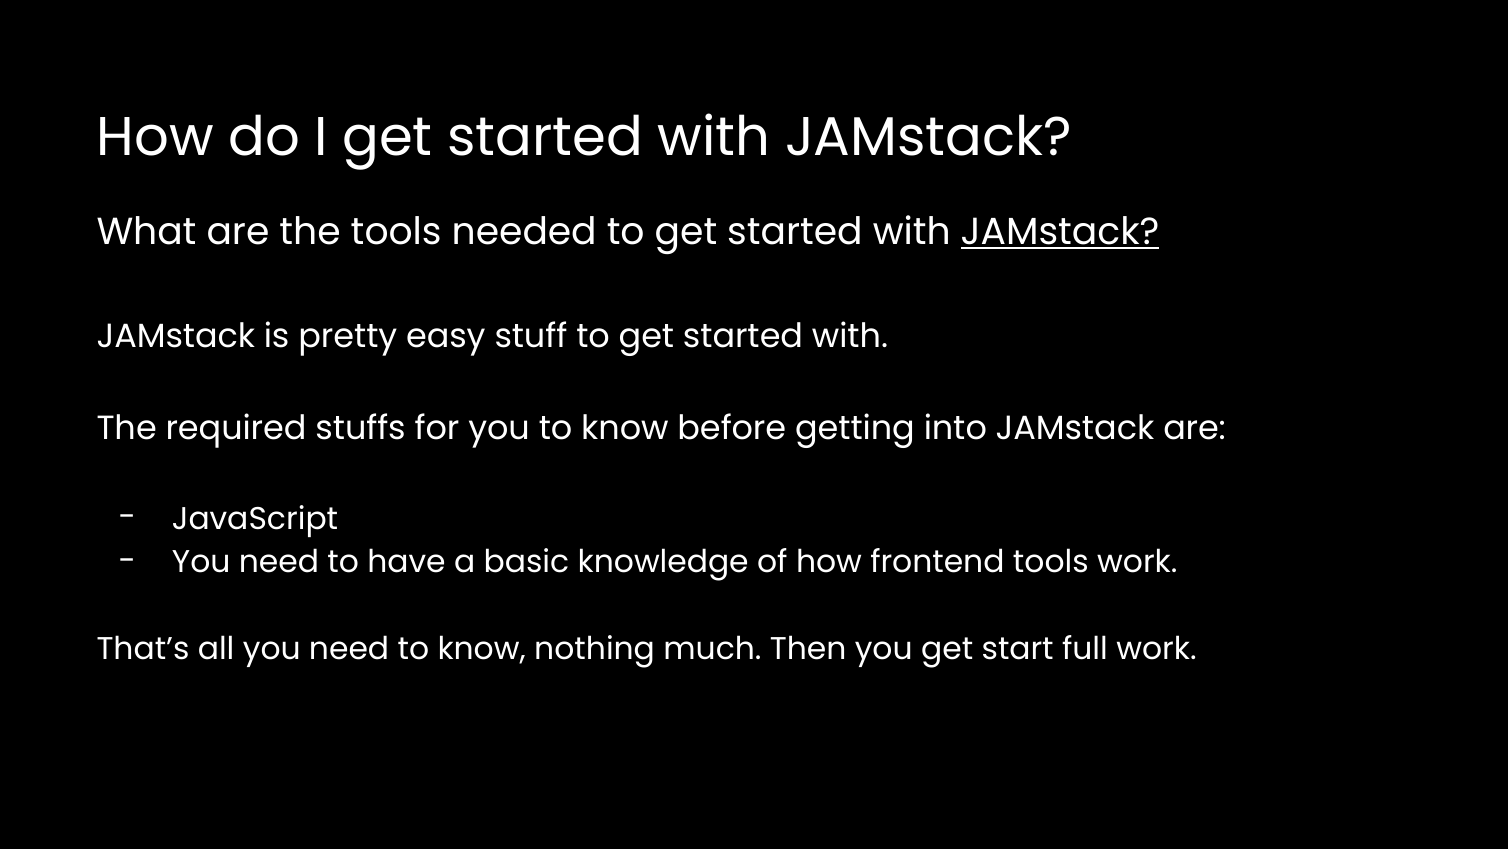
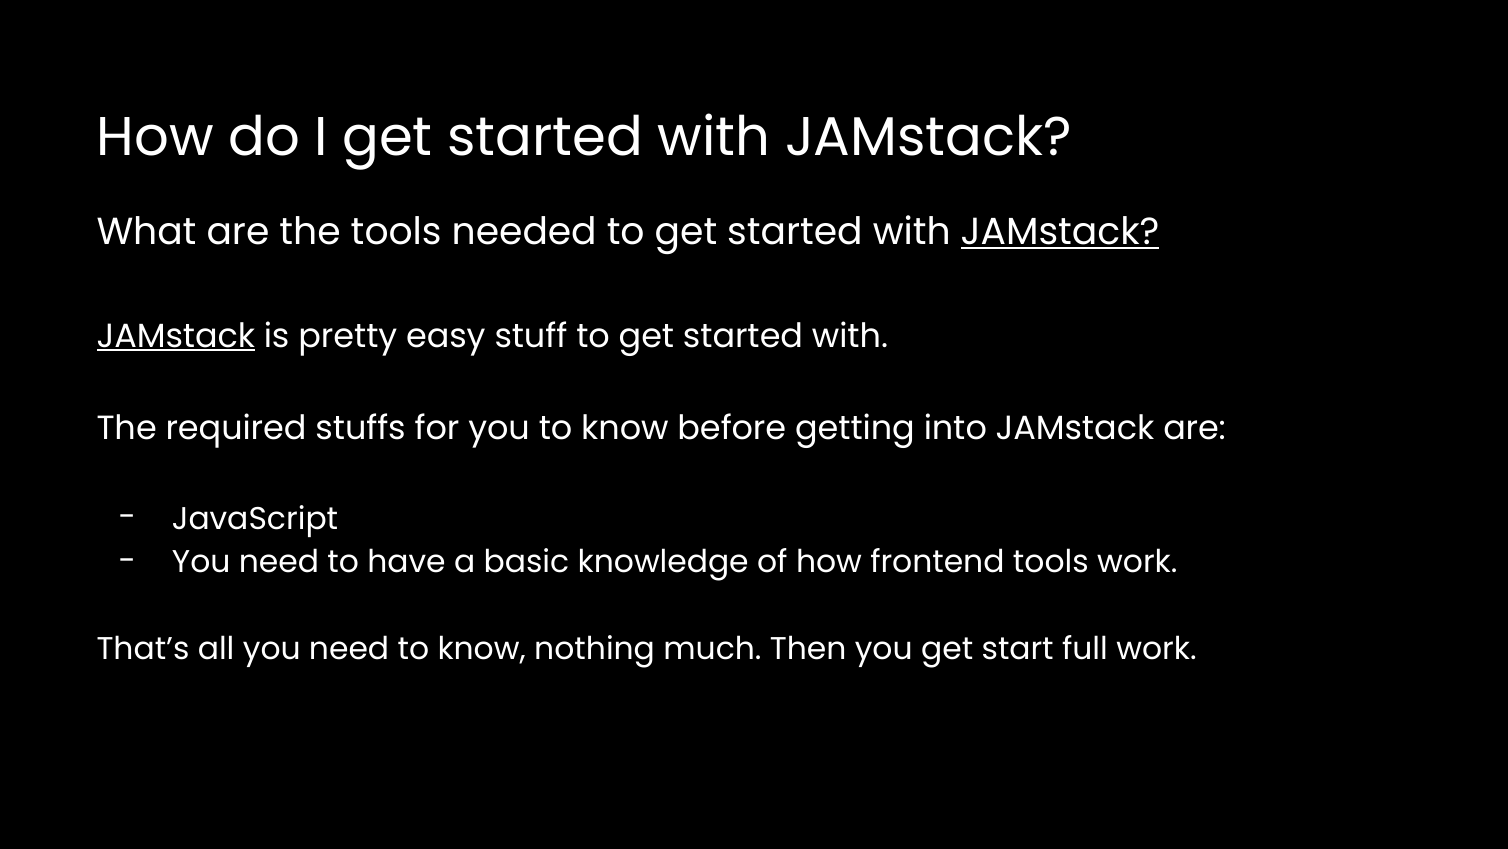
JAMstack at (176, 336) underline: none -> present
